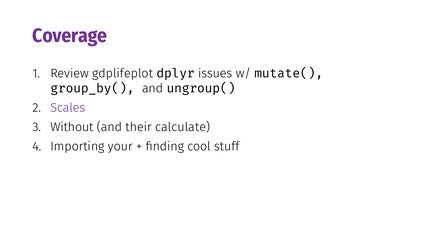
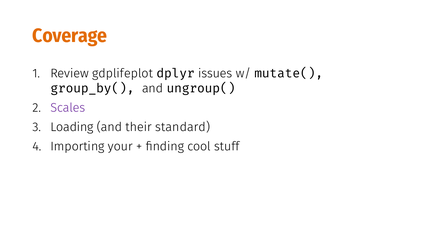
Coverage colour: purple -> orange
Without: Without -> Loading
calculate: calculate -> standard
